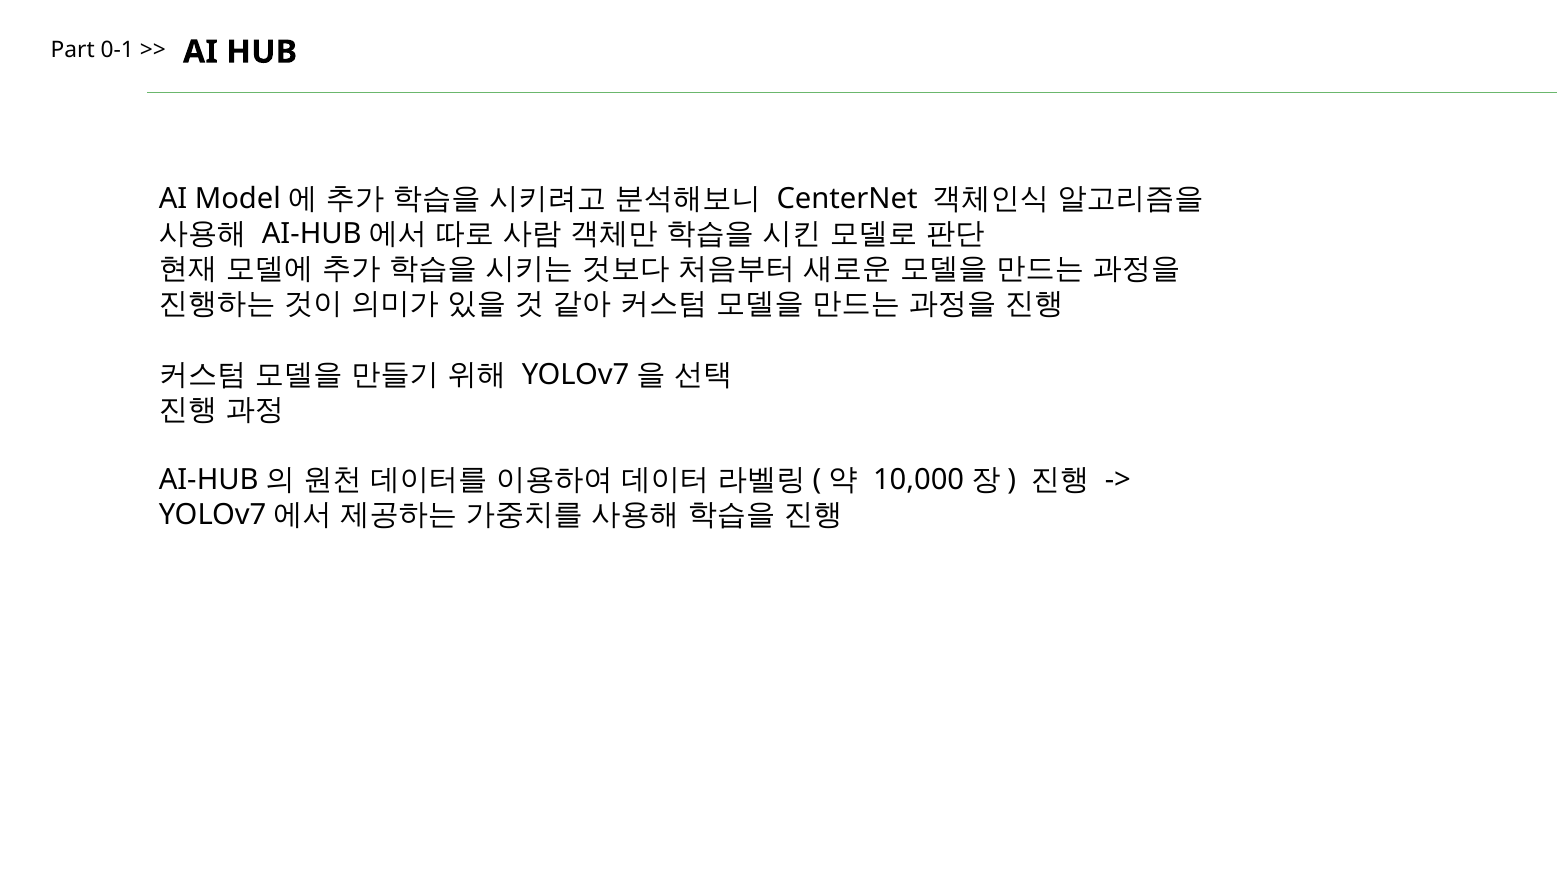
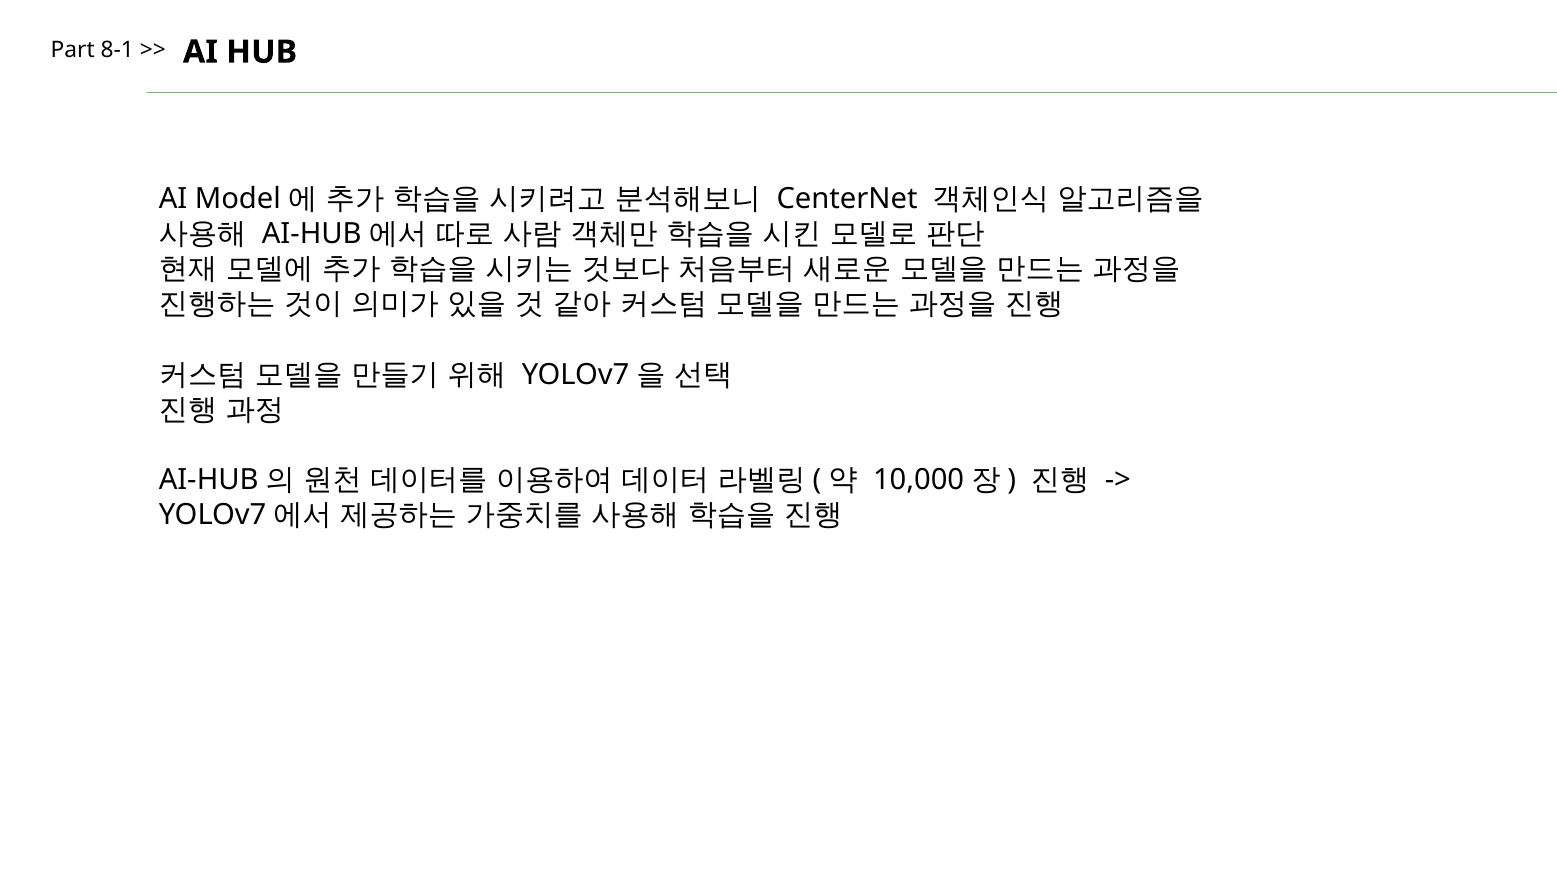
0-1: 0-1 -> 8-1
